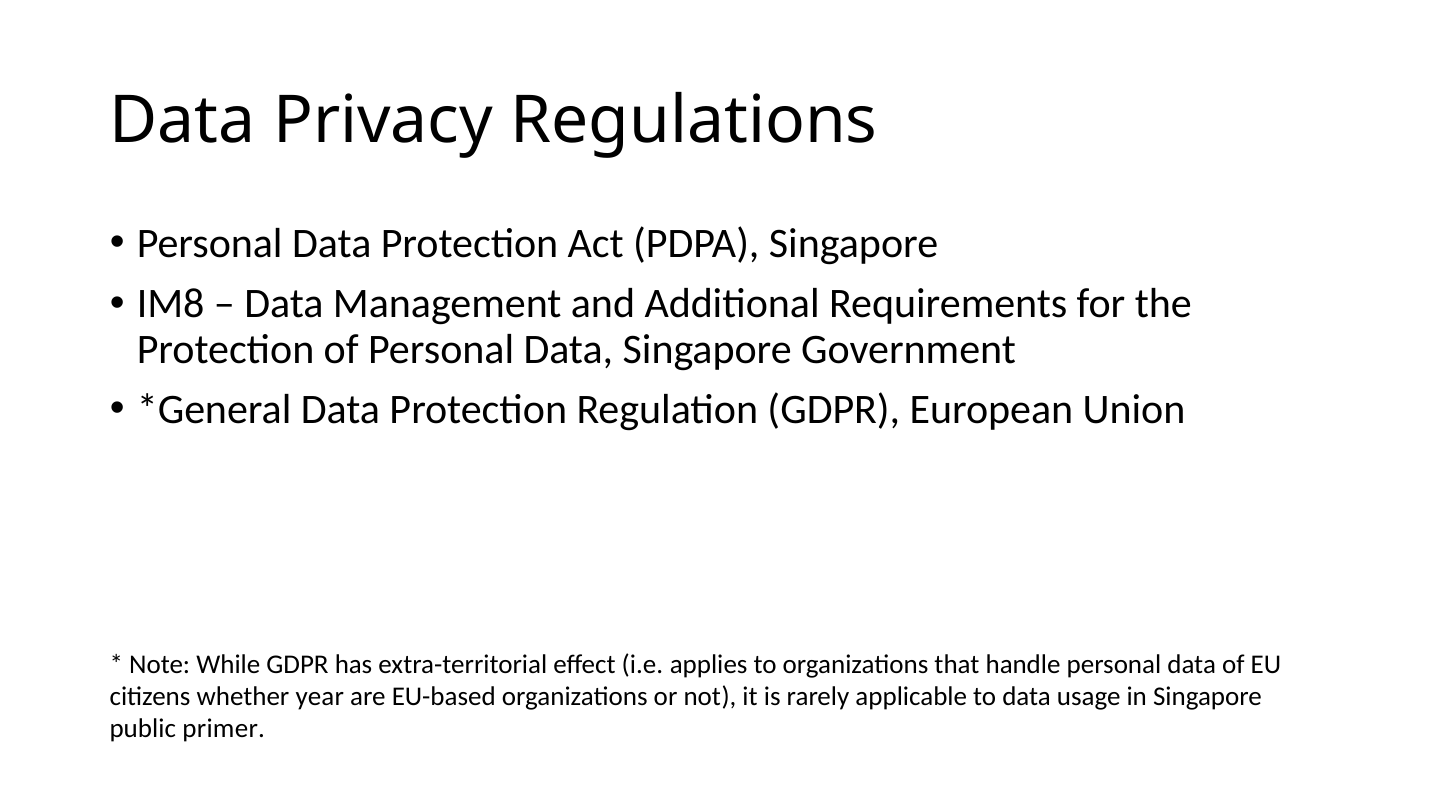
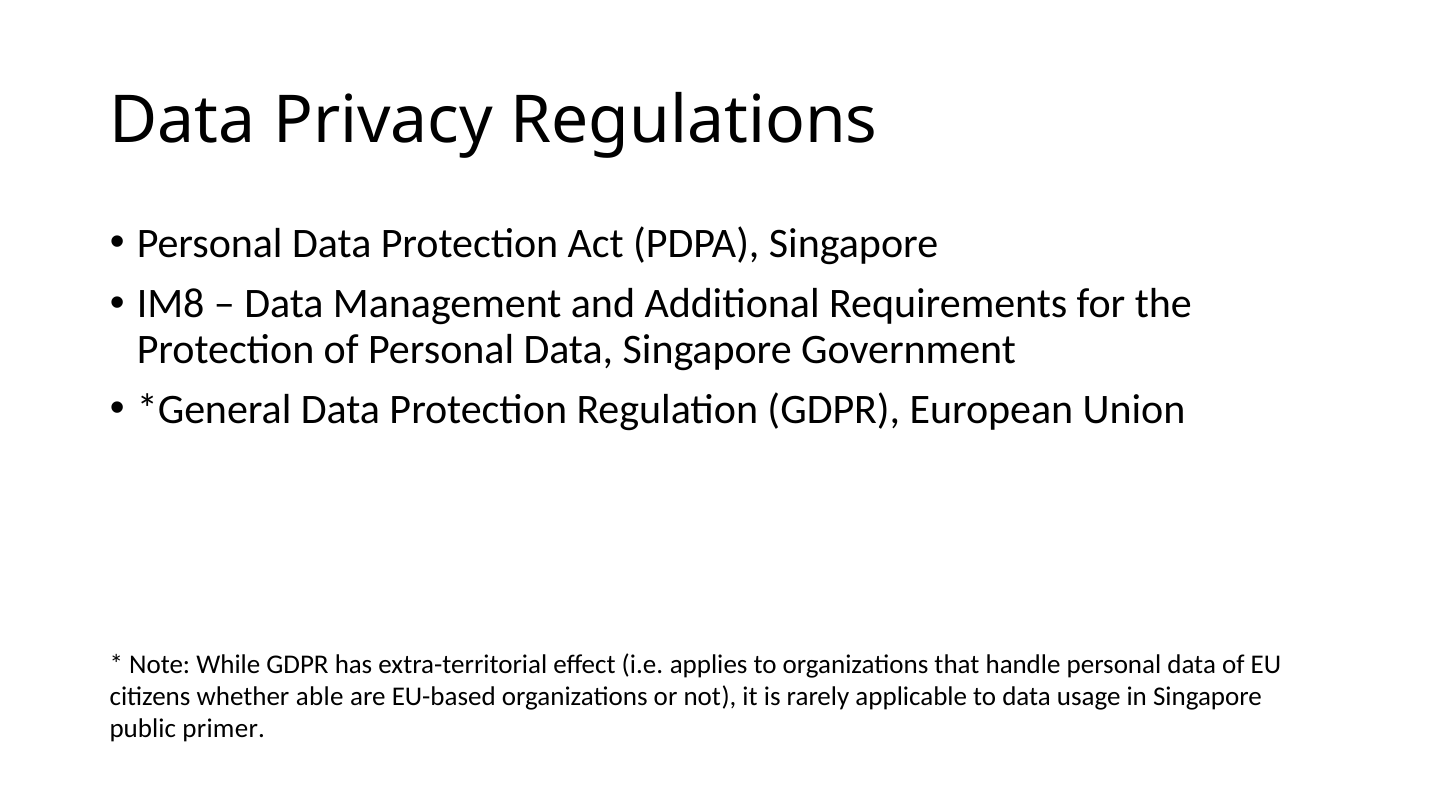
year: year -> able
